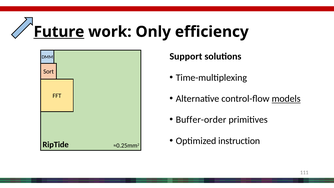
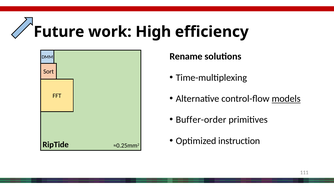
Future underline: present -> none
Only: Only -> High
Support: Support -> Rename
